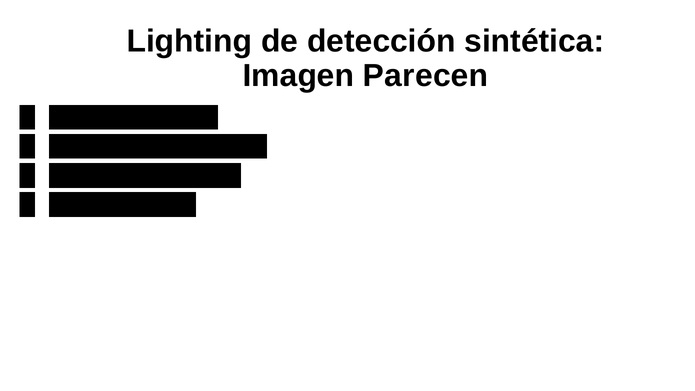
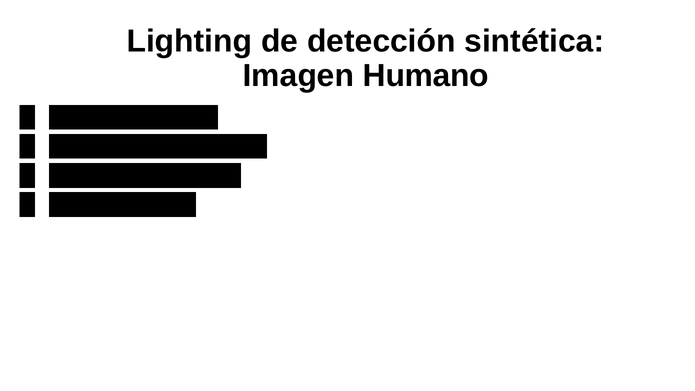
Parecen: Parecen -> Humano
